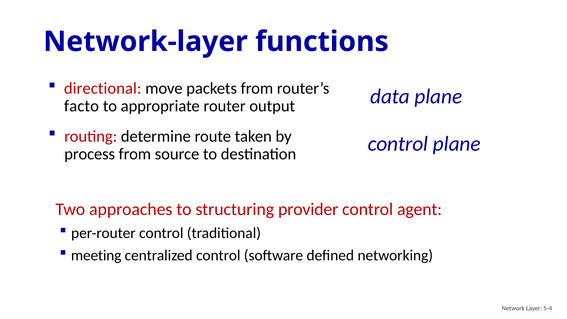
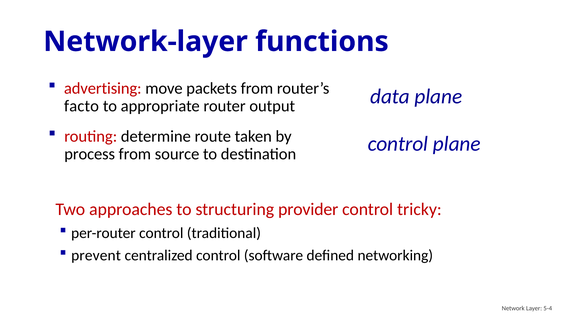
directional: directional -> advertising
agent: agent -> tricky
meeting: meeting -> prevent
